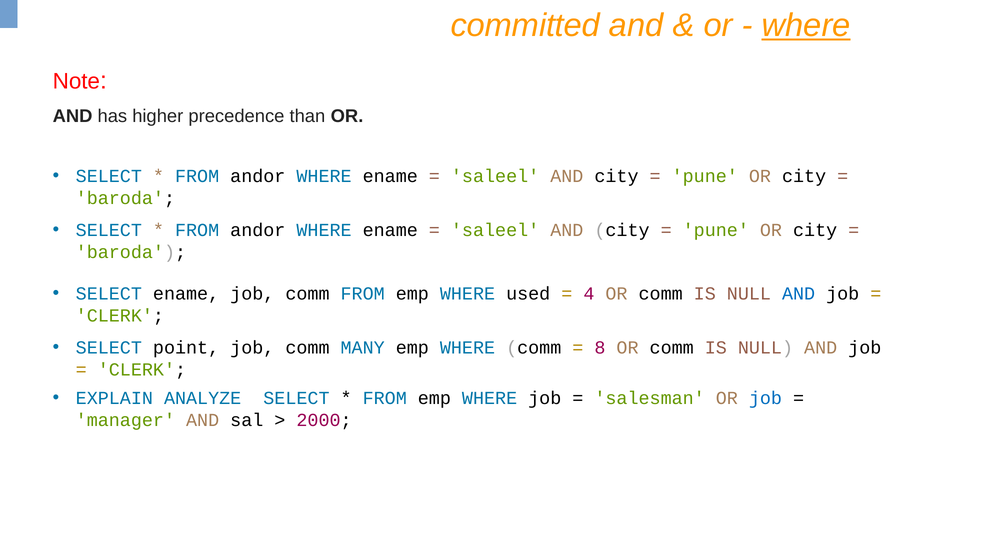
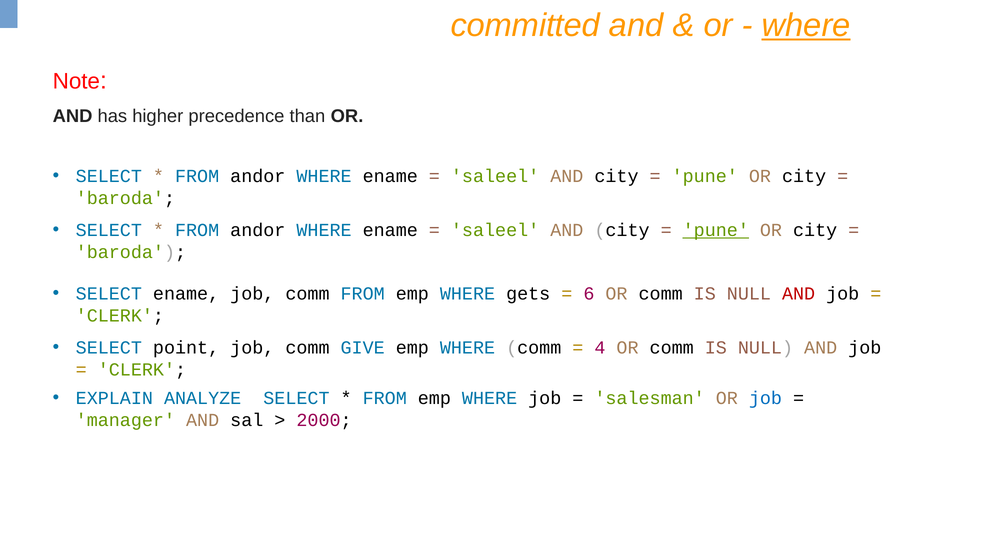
pune at (716, 230) underline: none -> present
used: used -> gets
4: 4 -> 6
AND at (799, 294) colour: blue -> red
MANY: MANY -> GIVE
8: 8 -> 4
